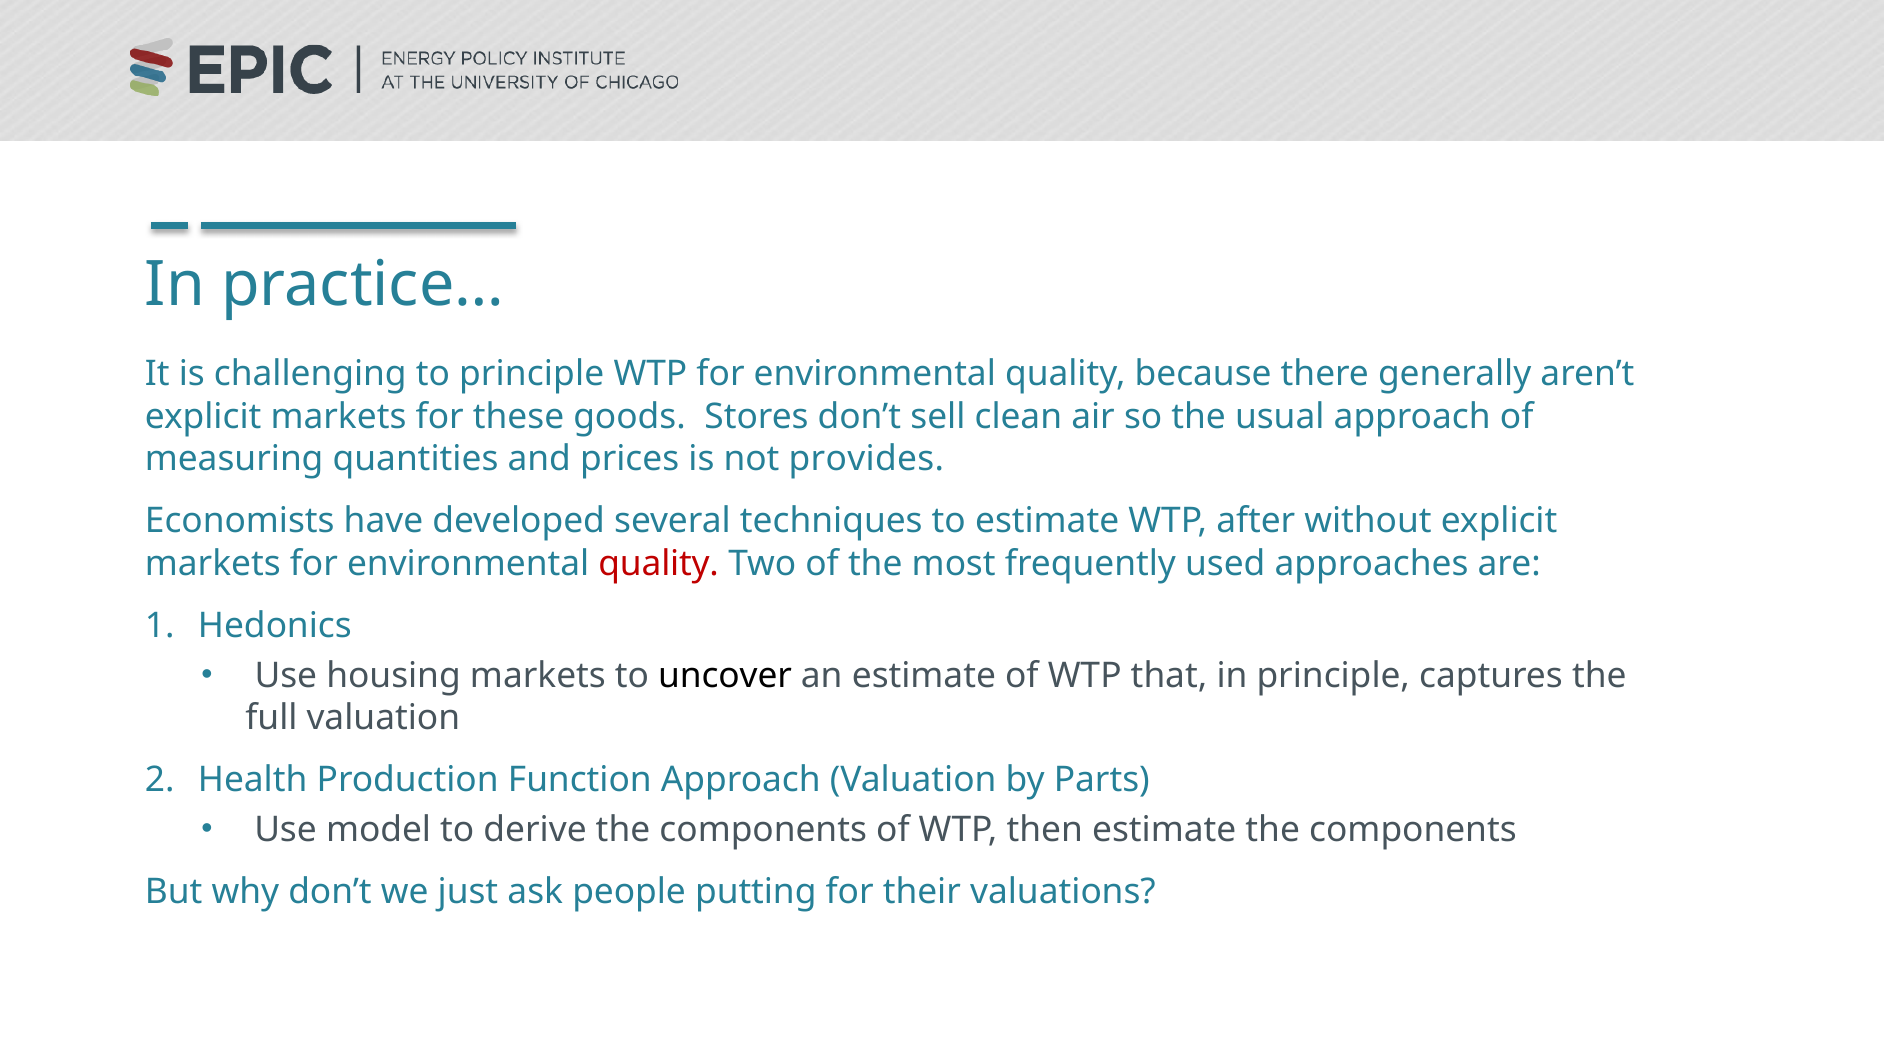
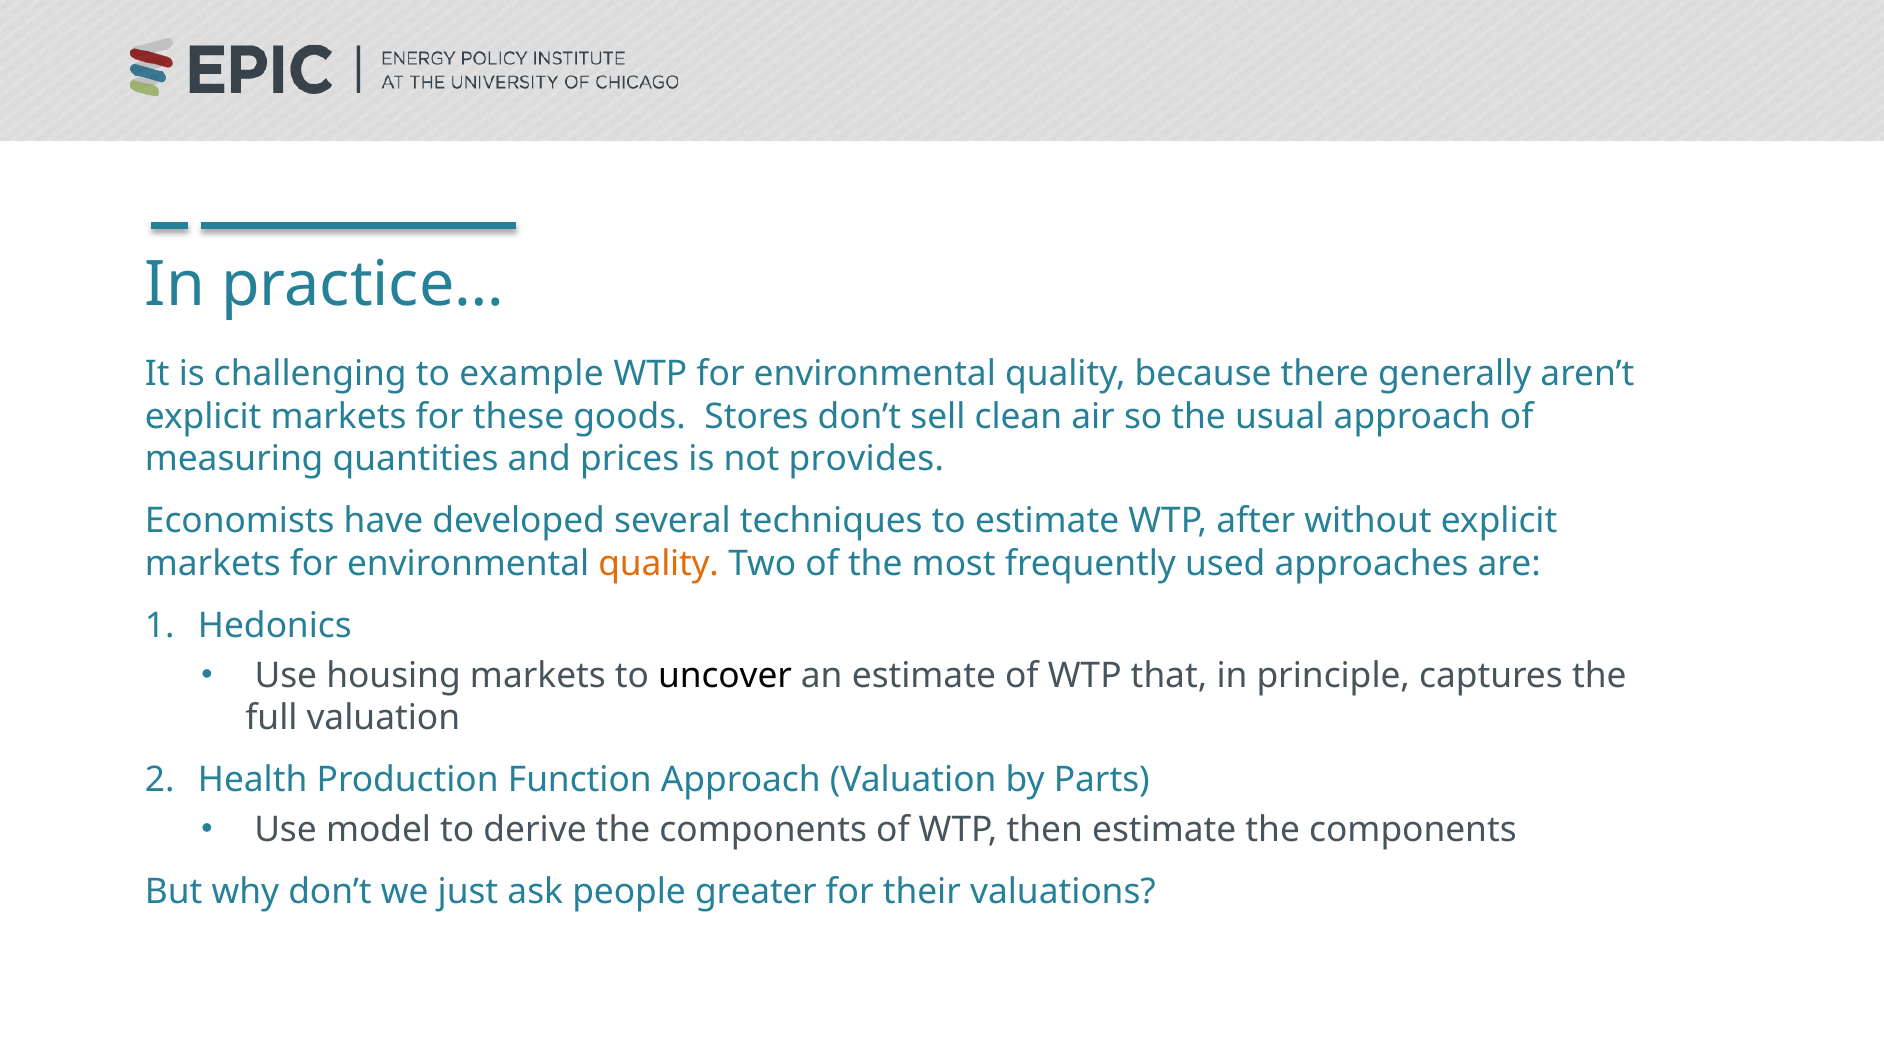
to principle: principle -> example
quality at (659, 563) colour: red -> orange
putting: putting -> greater
